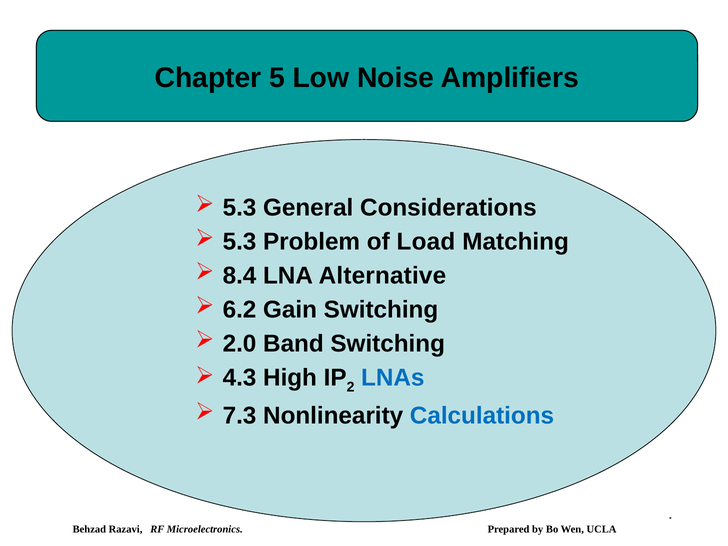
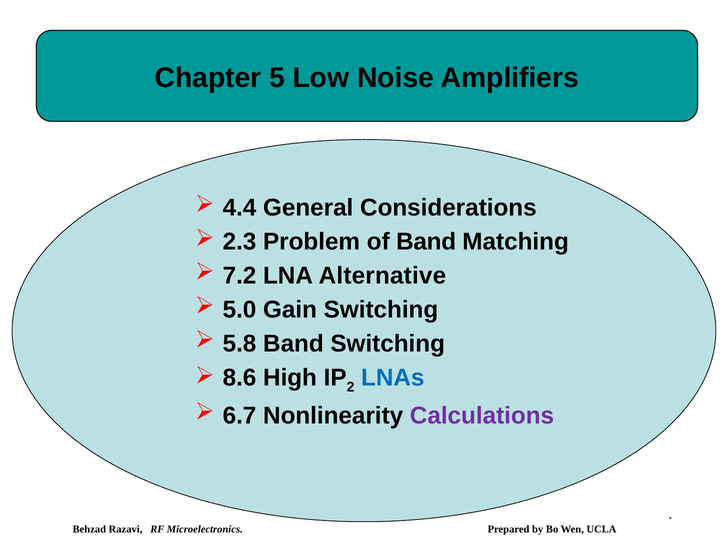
5.3 at (240, 208): 5.3 -> 4.4
5.3 at (240, 242): 5.3 -> 2.3
of Load: Load -> Band
8.4: 8.4 -> 7.2
6.2: 6.2 -> 5.0
2.0: 2.0 -> 5.8
4.3: 4.3 -> 8.6
7.3: 7.3 -> 6.7
Calculations colour: blue -> purple
